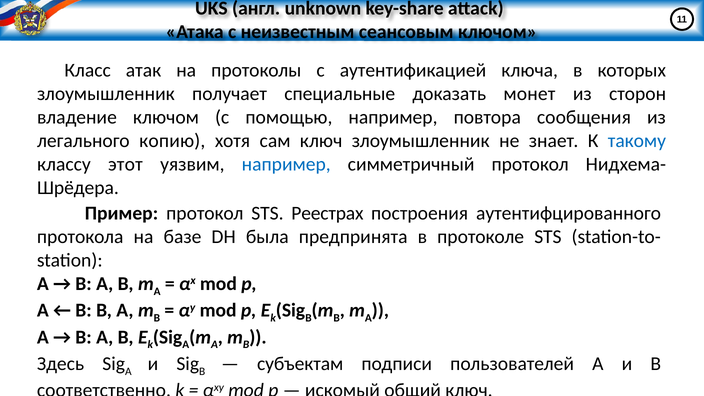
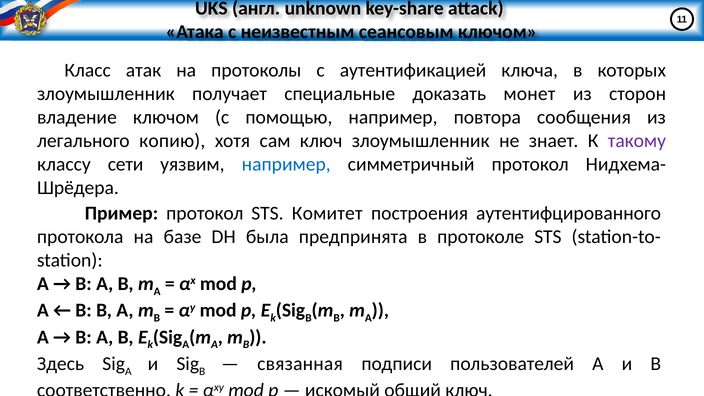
такому colour: blue -> purple
этот: этот -> сети
Реестрах: Реестрах -> Комитет
субъектам: субъектам -> связанная
